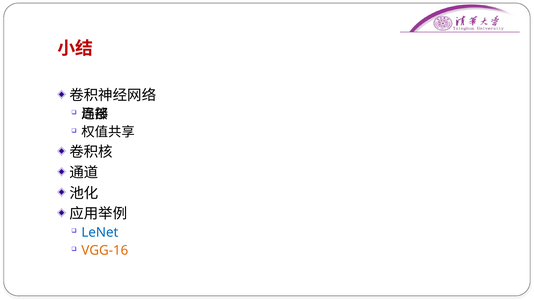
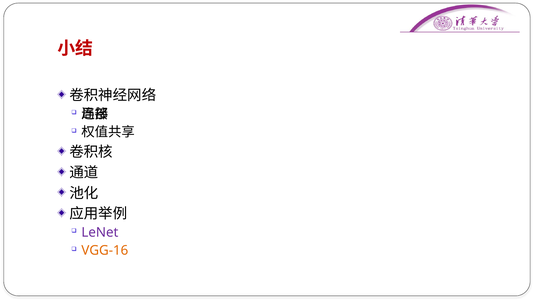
LeNet colour: blue -> purple
